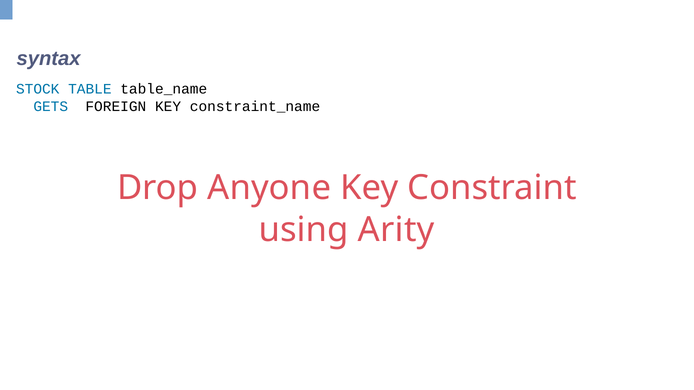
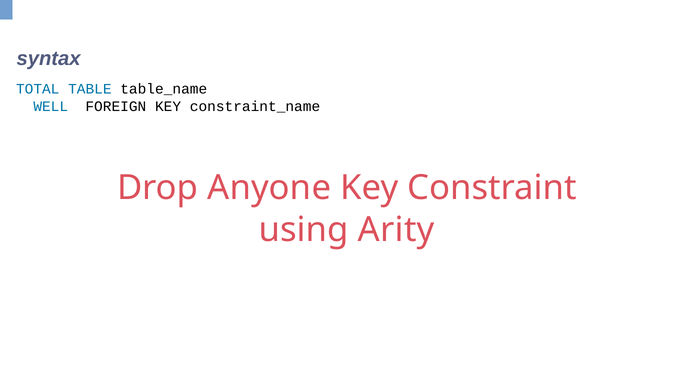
STOCK: STOCK -> TOTAL
GETS: GETS -> WELL
